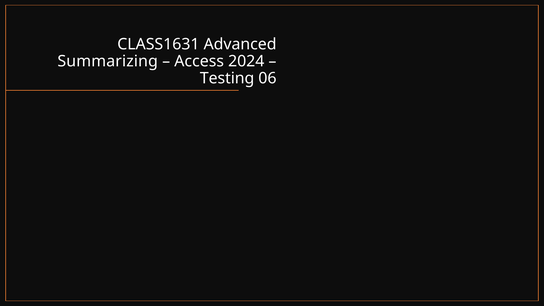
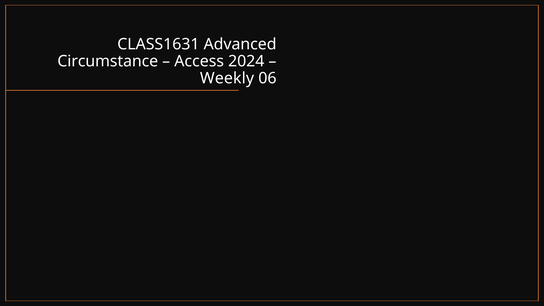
Summarizing: Summarizing -> Circumstance
Testing: Testing -> Weekly
